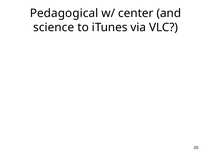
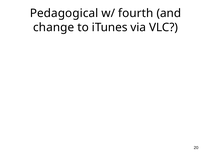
center: center -> fourth
science: science -> change
